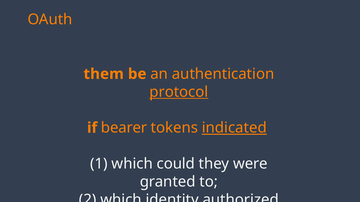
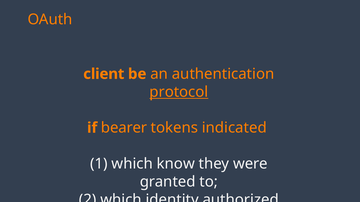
them at (104, 74): them -> client
indicated underline: present -> none
could: could -> know
